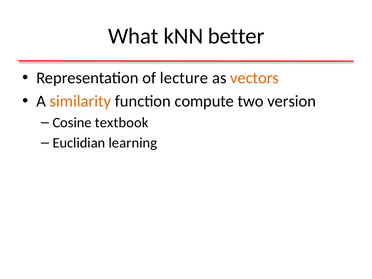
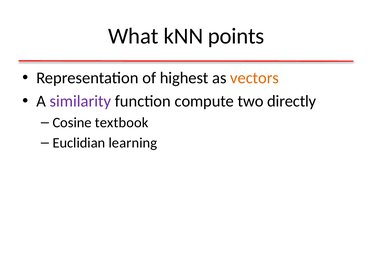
better: better -> points
lecture: lecture -> highest
similarity colour: orange -> purple
version: version -> directly
